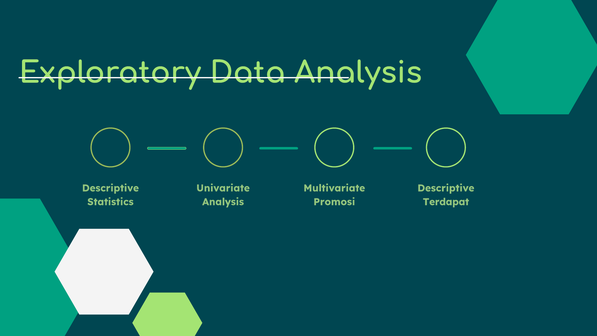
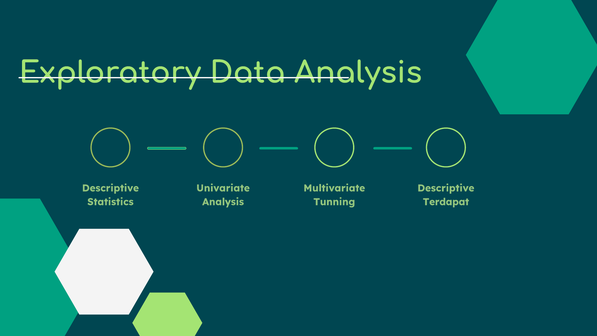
Promosi: Promosi -> Tunning
